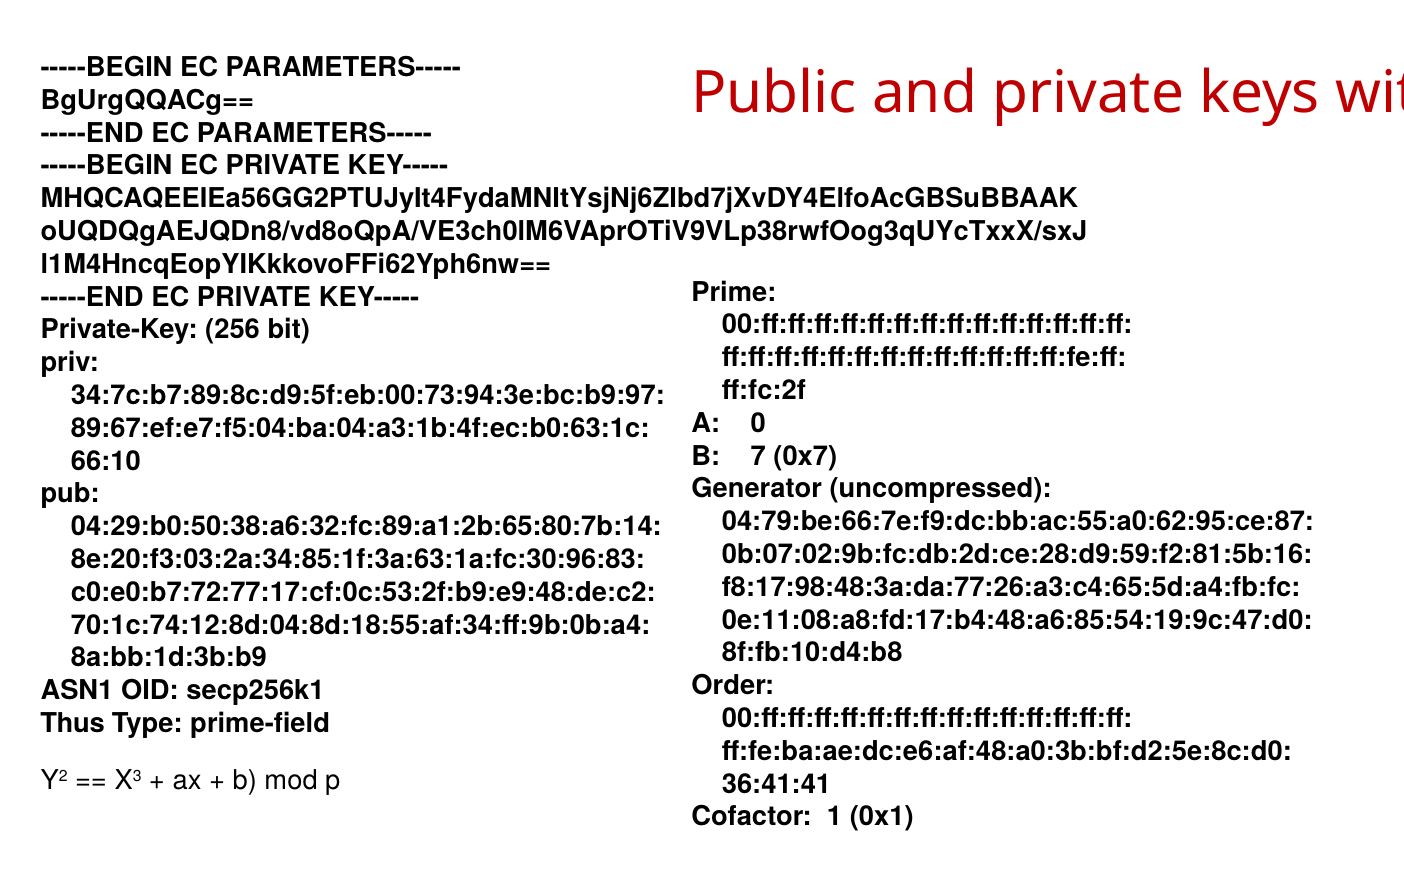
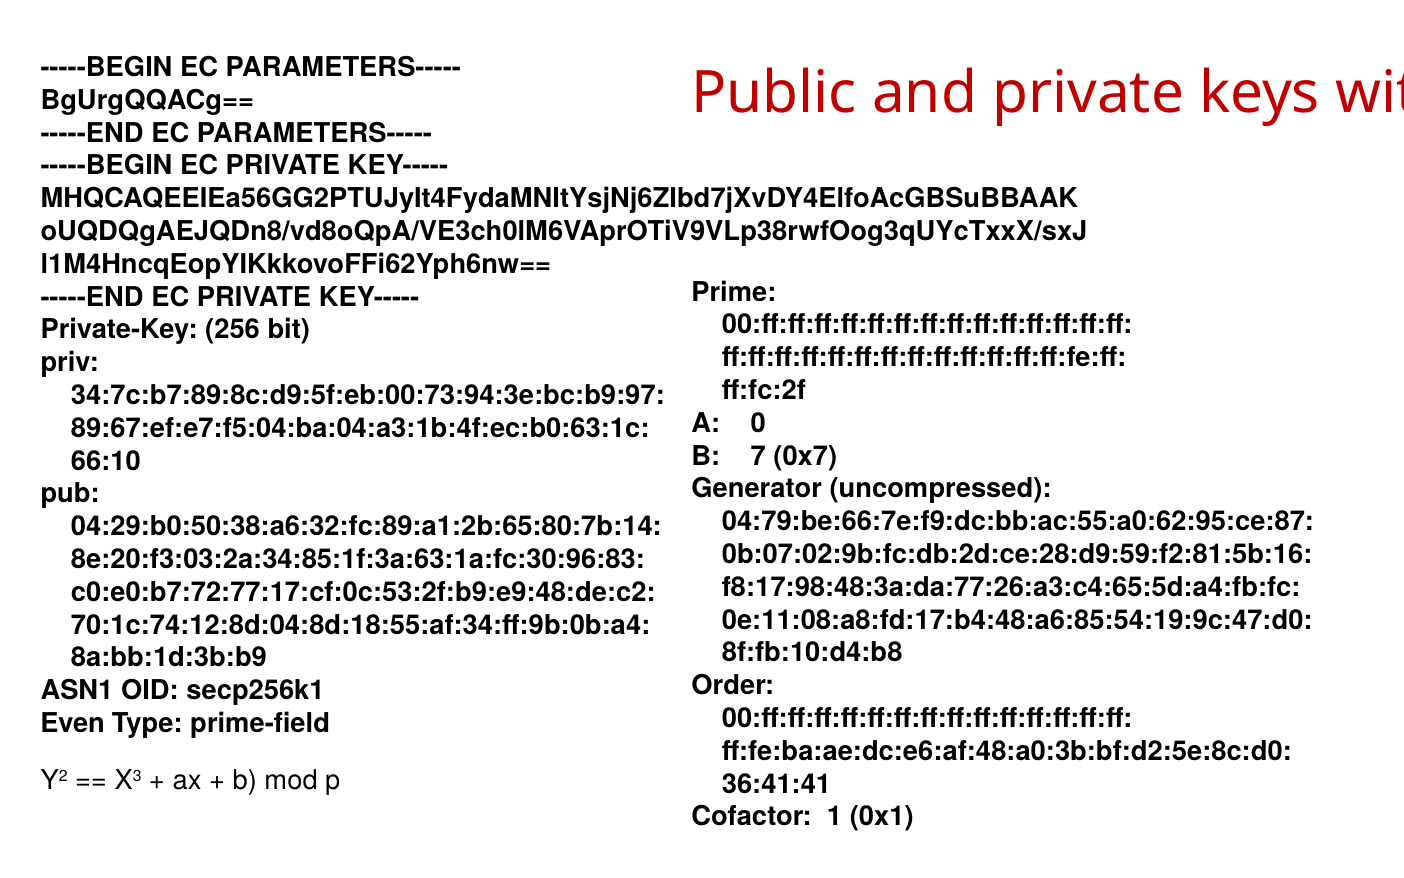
Thus: Thus -> Even
